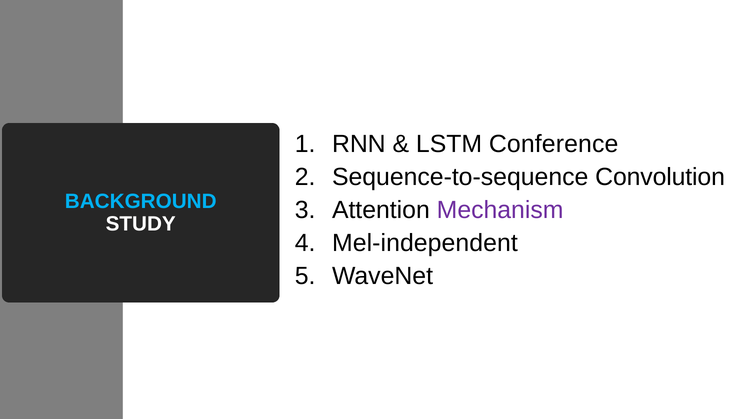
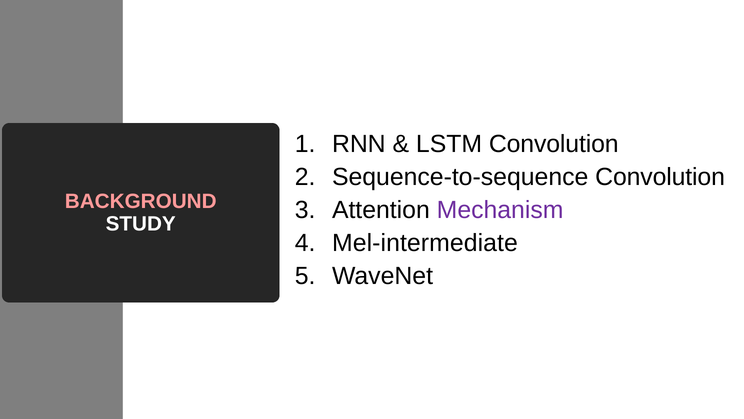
LSTM Conference: Conference -> Convolution
BACKGROUND colour: light blue -> pink
Mel-independent: Mel-independent -> Mel-intermediate
